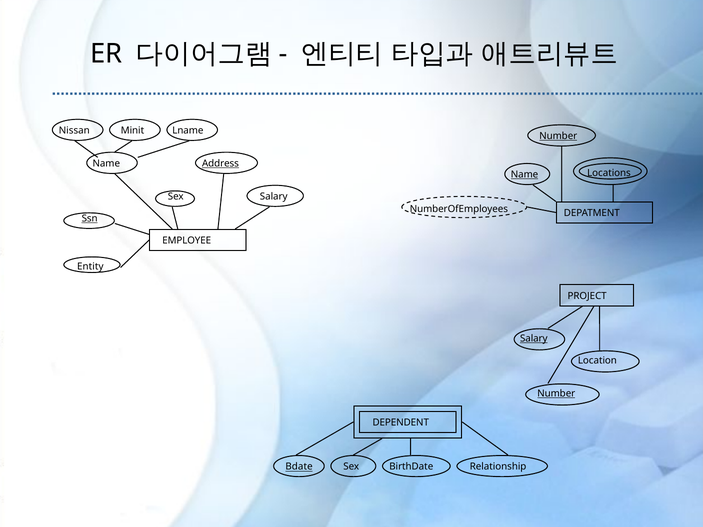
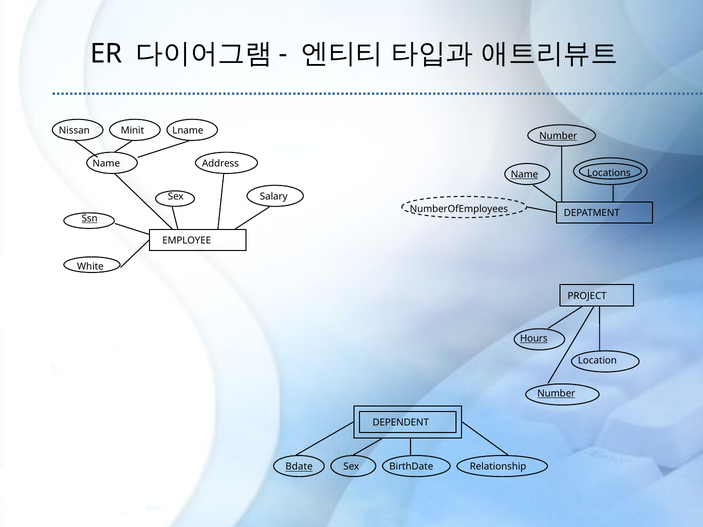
Address underline: present -> none
Entity: Entity -> White
Salary at (534, 339): Salary -> Hours
